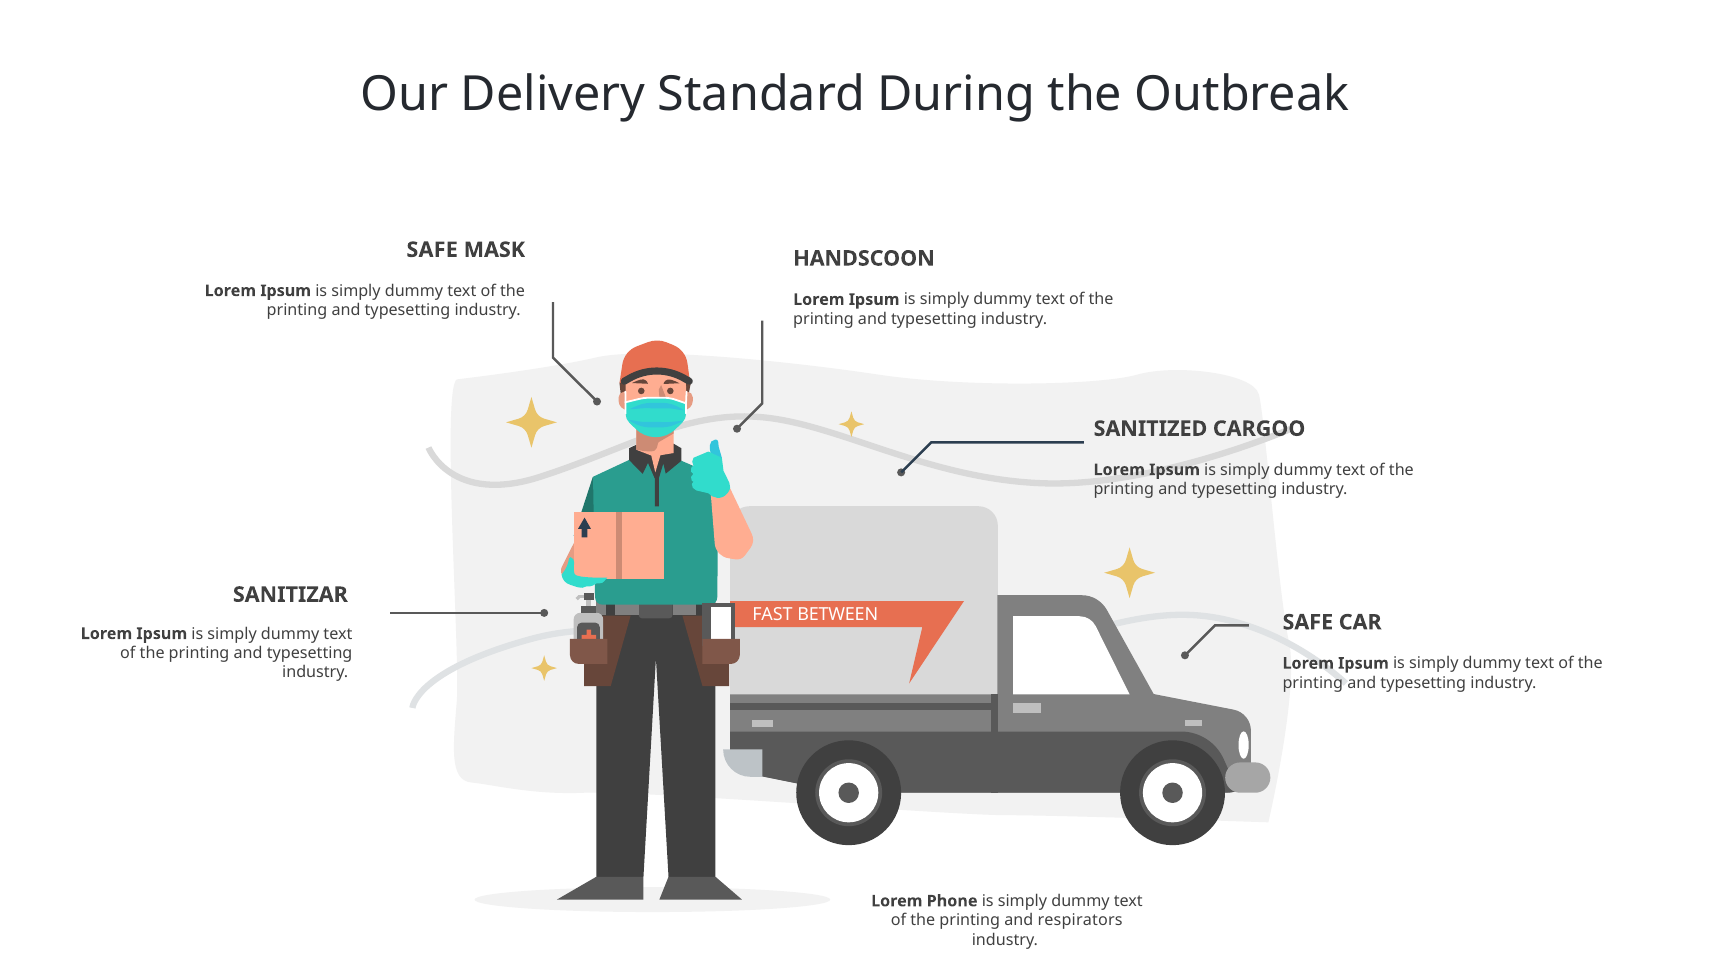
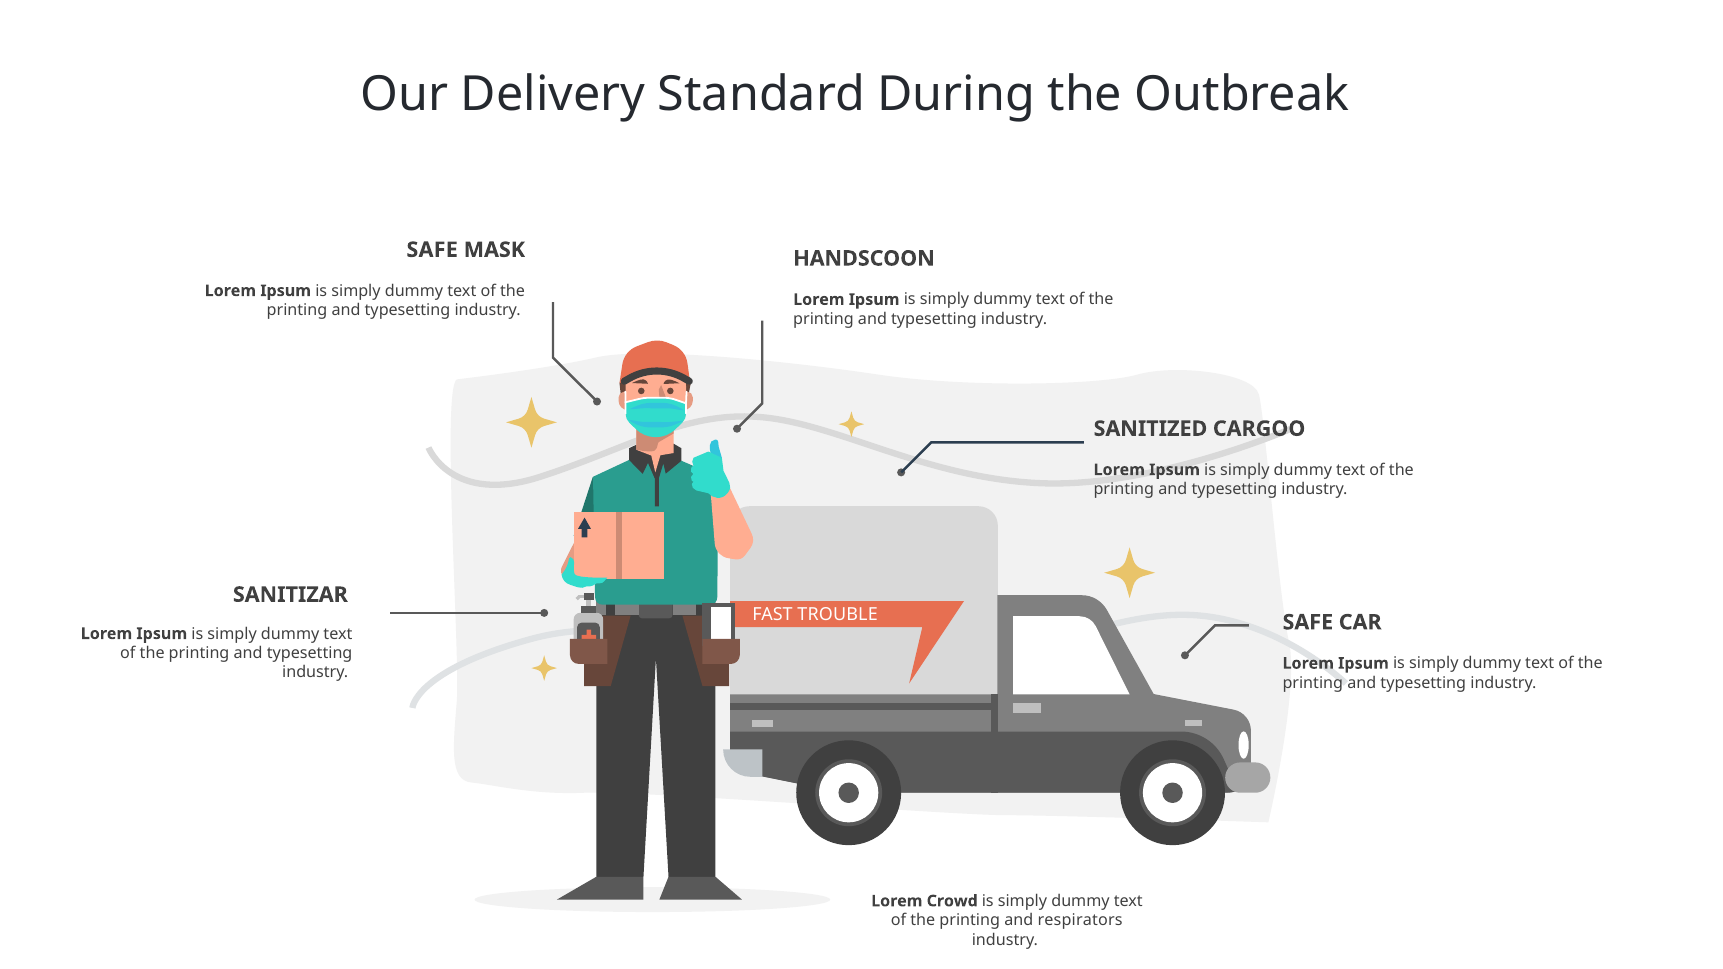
BETWEEN: BETWEEN -> TROUBLE
Phone: Phone -> Crowd
